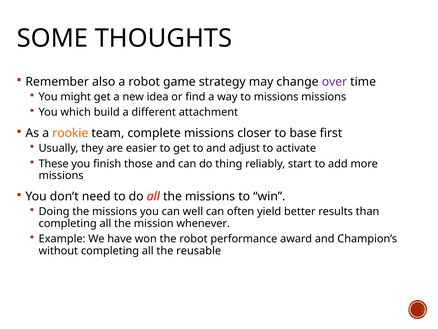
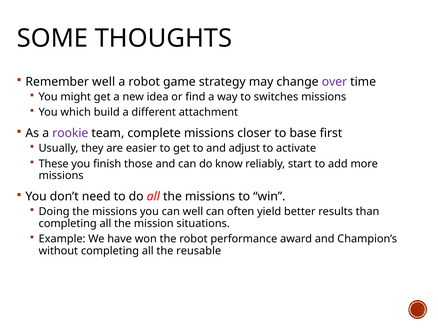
Remember also: also -> well
to missions: missions -> switches
rookie colour: orange -> purple
thing: thing -> know
whenever: whenever -> situations
